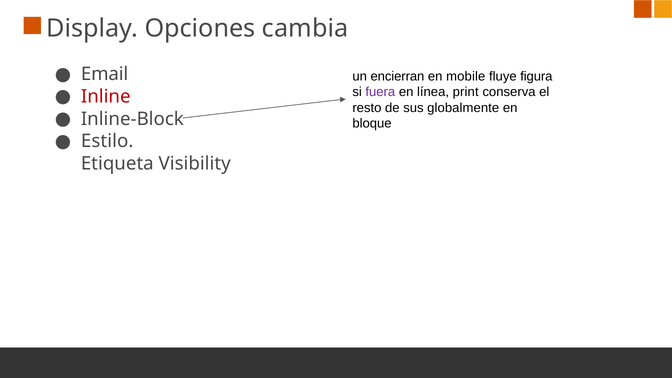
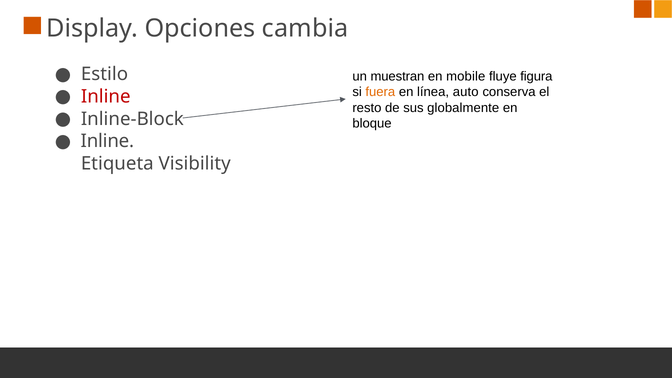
Email: Email -> Estilo
encierran: encierran -> muestran
fuera colour: purple -> orange
print: print -> auto
Estilo at (107, 141): Estilo -> Inline
